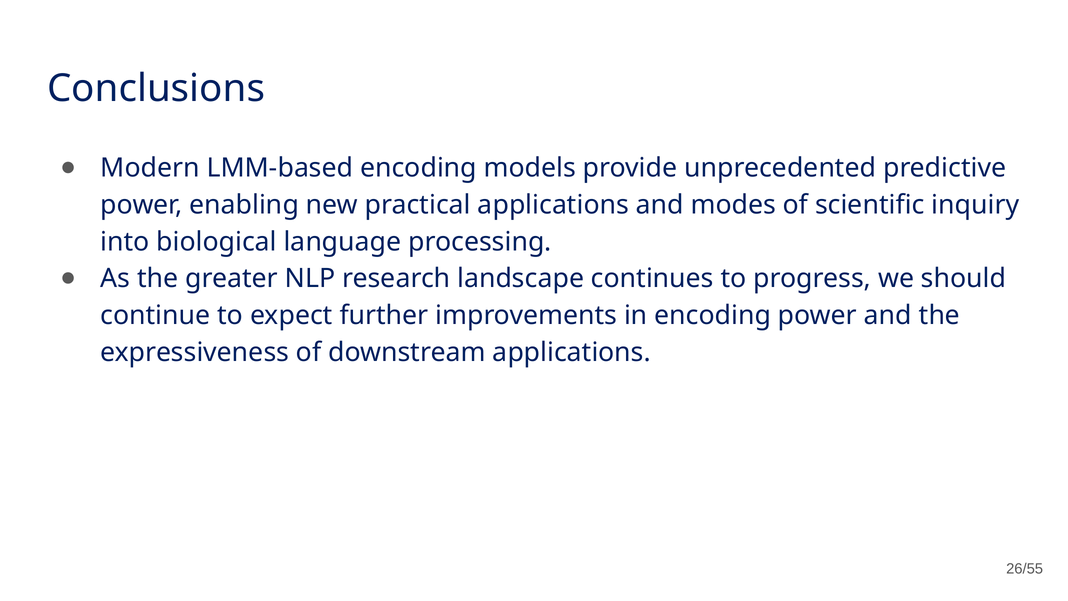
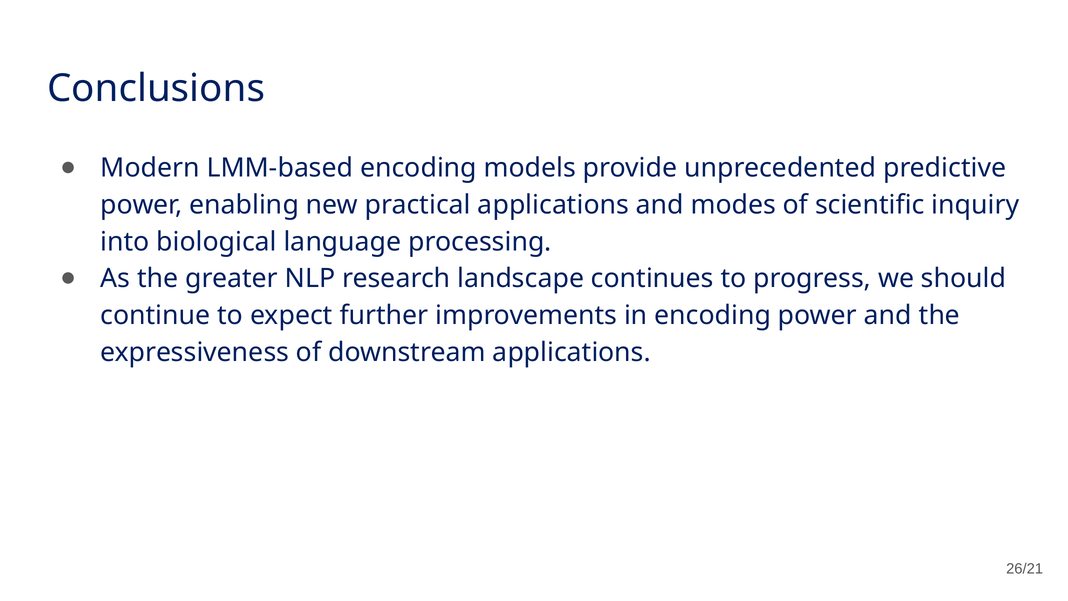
26/55: 26/55 -> 26/21
